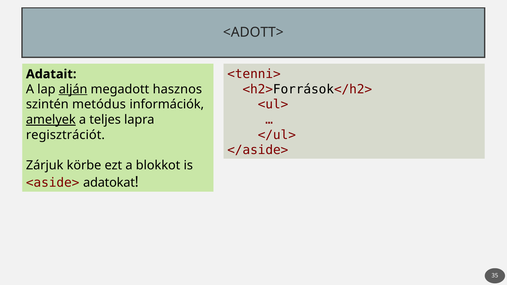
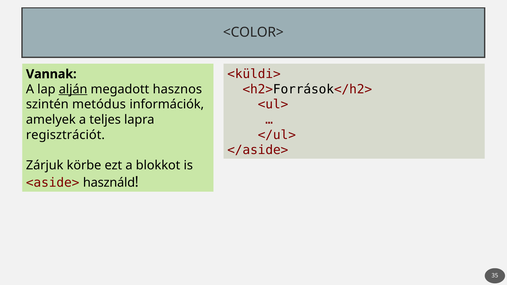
<ADOTT>: <ADOTT> -> <COLOR>
<tenni>: <tenni> -> <küldi>
Adatait: Adatait -> Vannak
amelyek underline: present -> none
adatokat: adatokat -> használd
